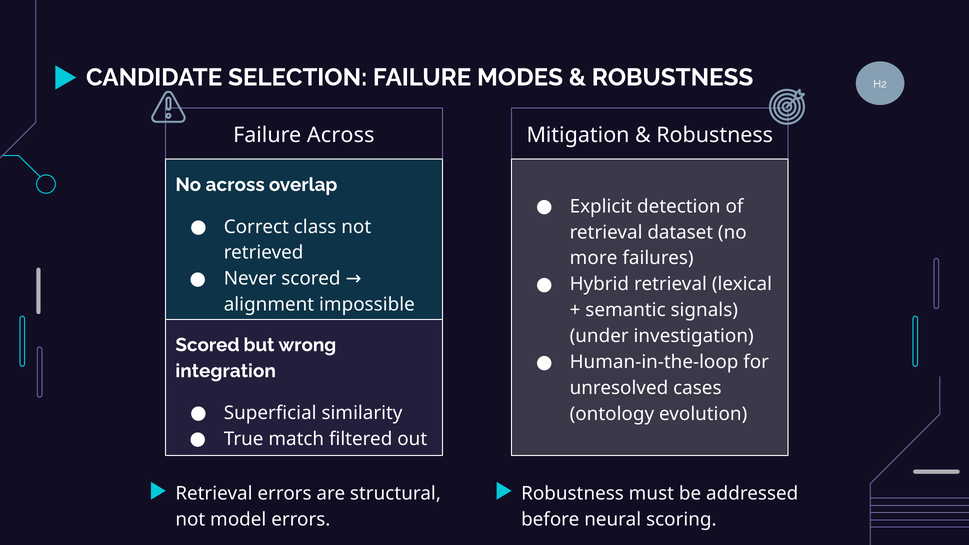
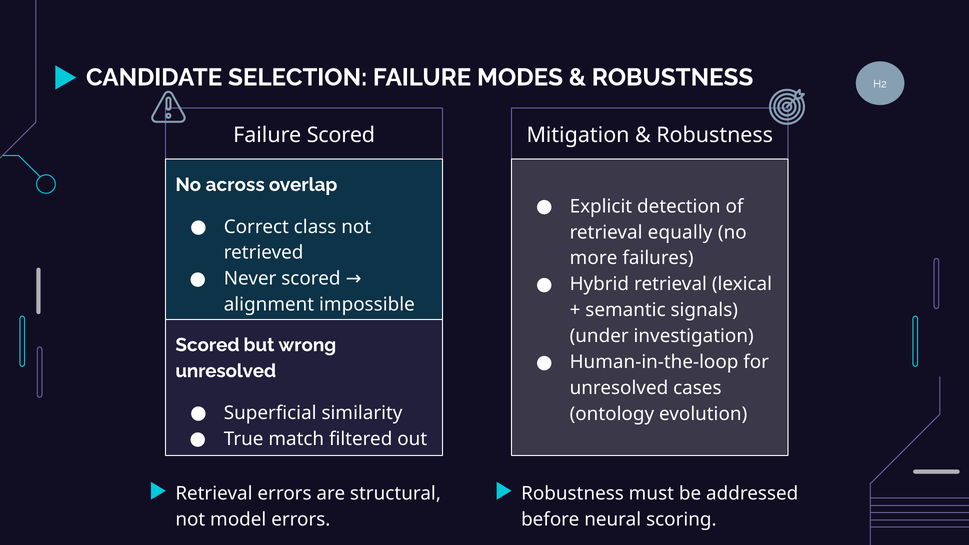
Failure Across: Across -> Scored
dataset: dataset -> equally
integration at (226, 371): integration -> unresolved
